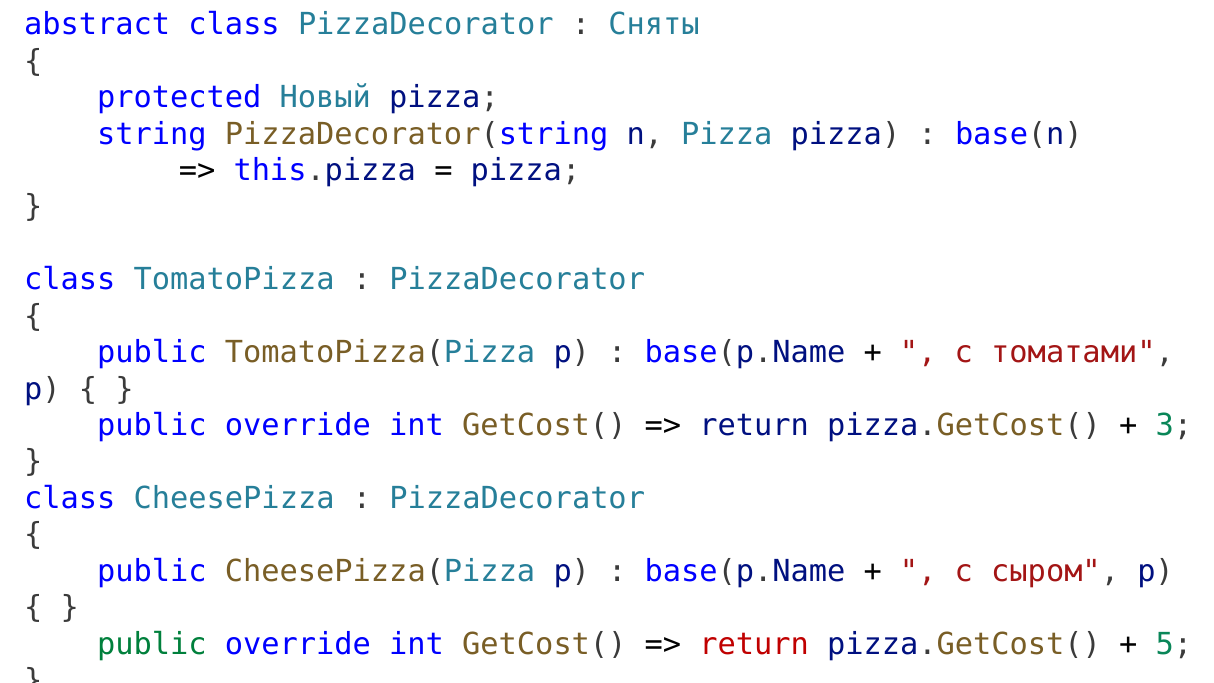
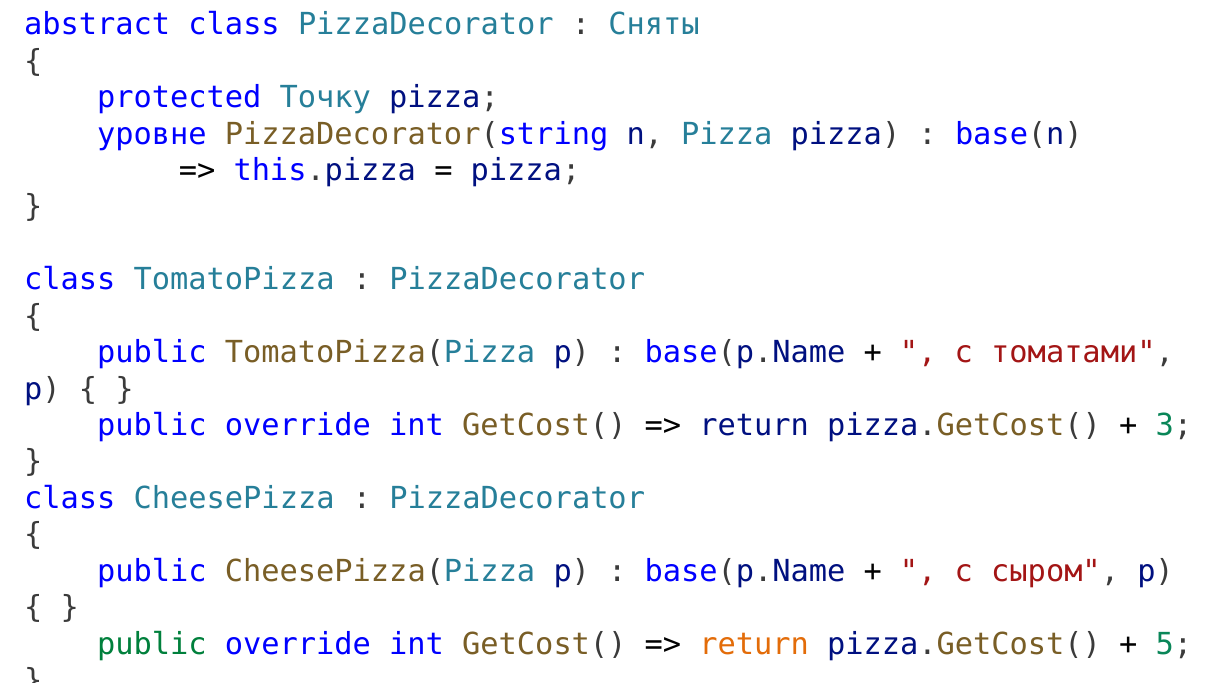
Новый: Новый -> Точку
string: string -> уровне
return at (754, 644) colour: red -> orange
